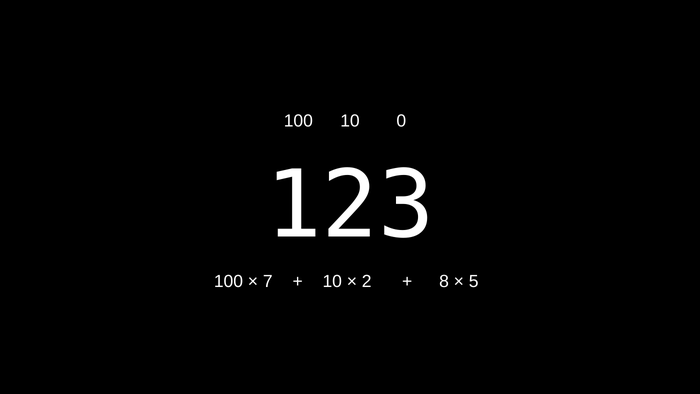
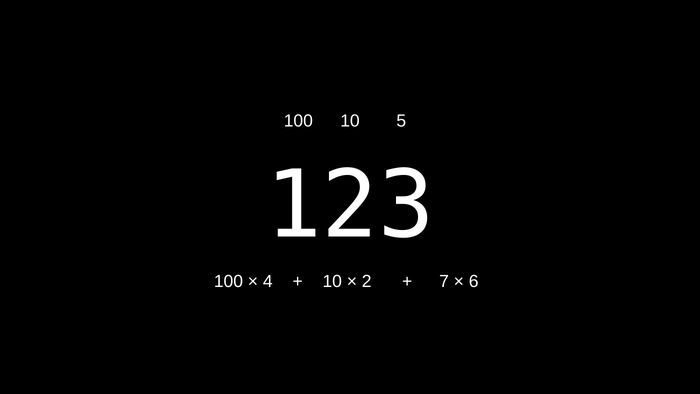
0: 0 -> 5
7: 7 -> 4
8: 8 -> 7
5: 5 -> 6
